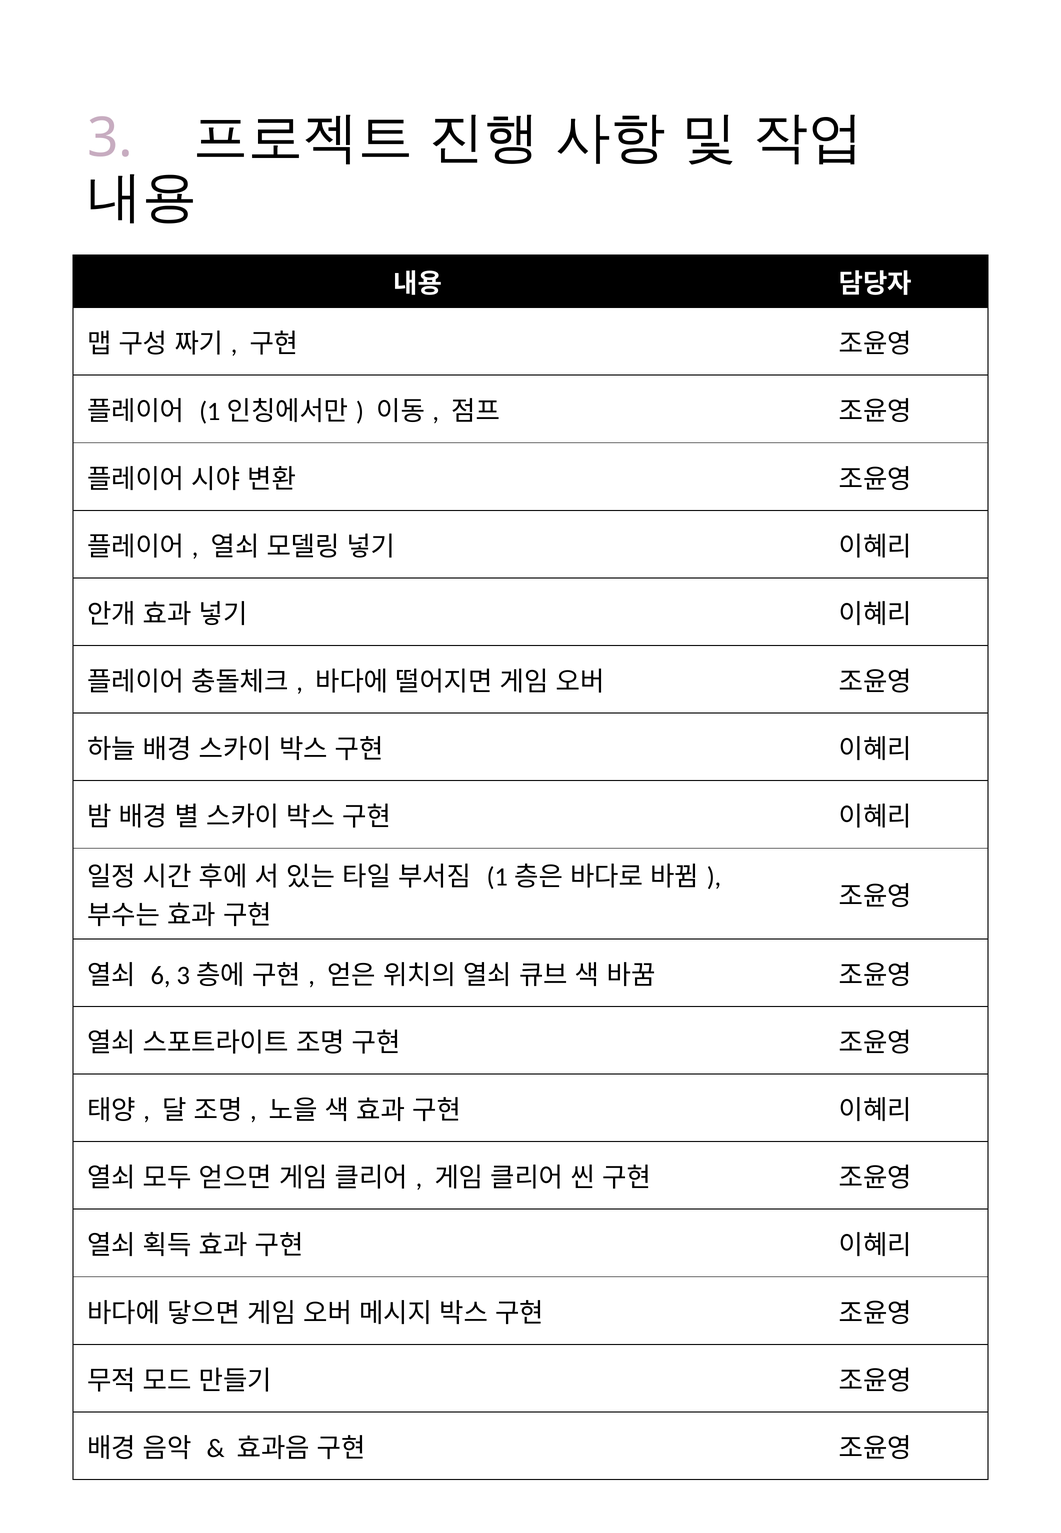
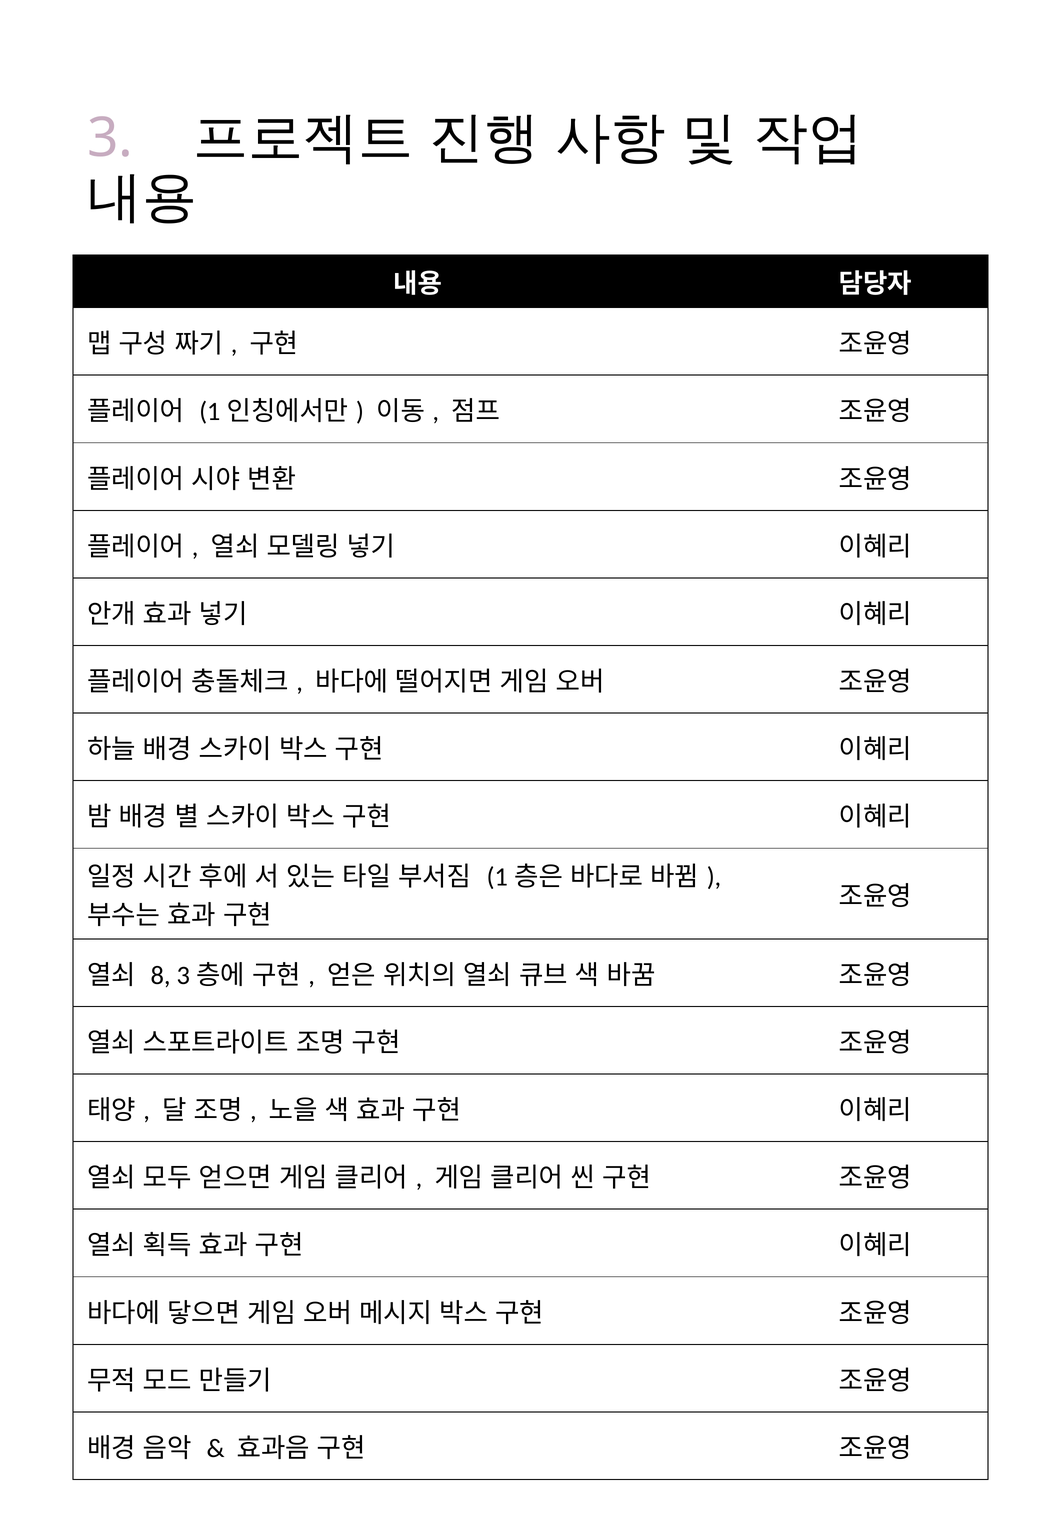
6: 6 -> 8
